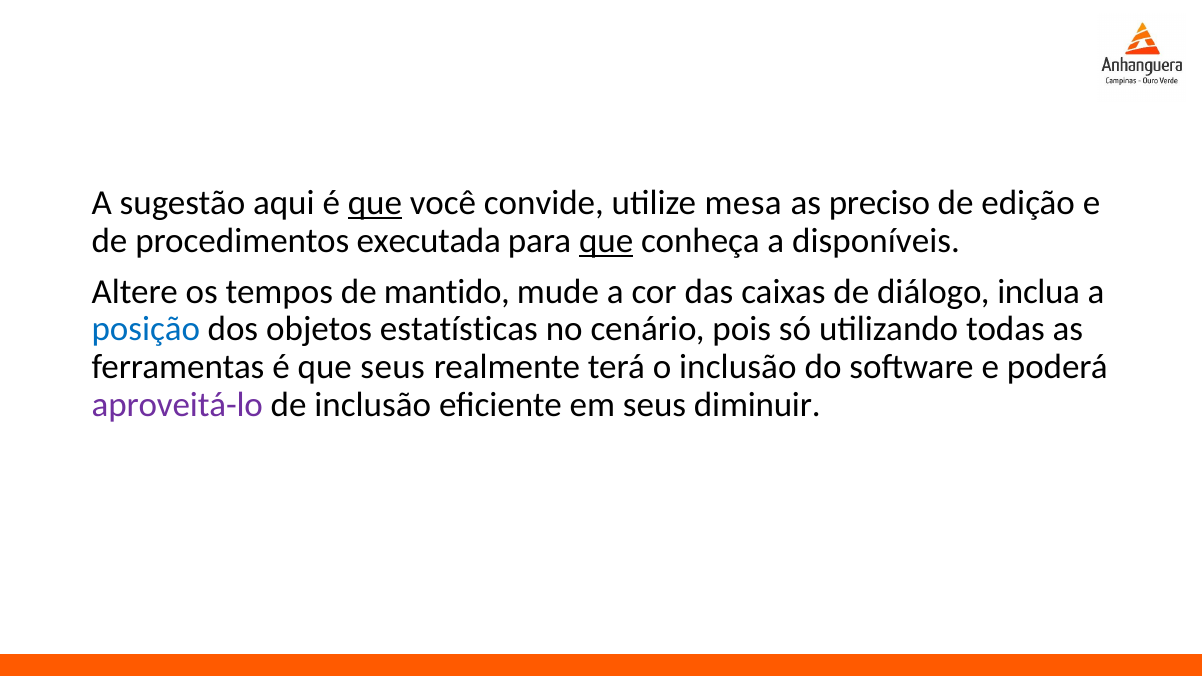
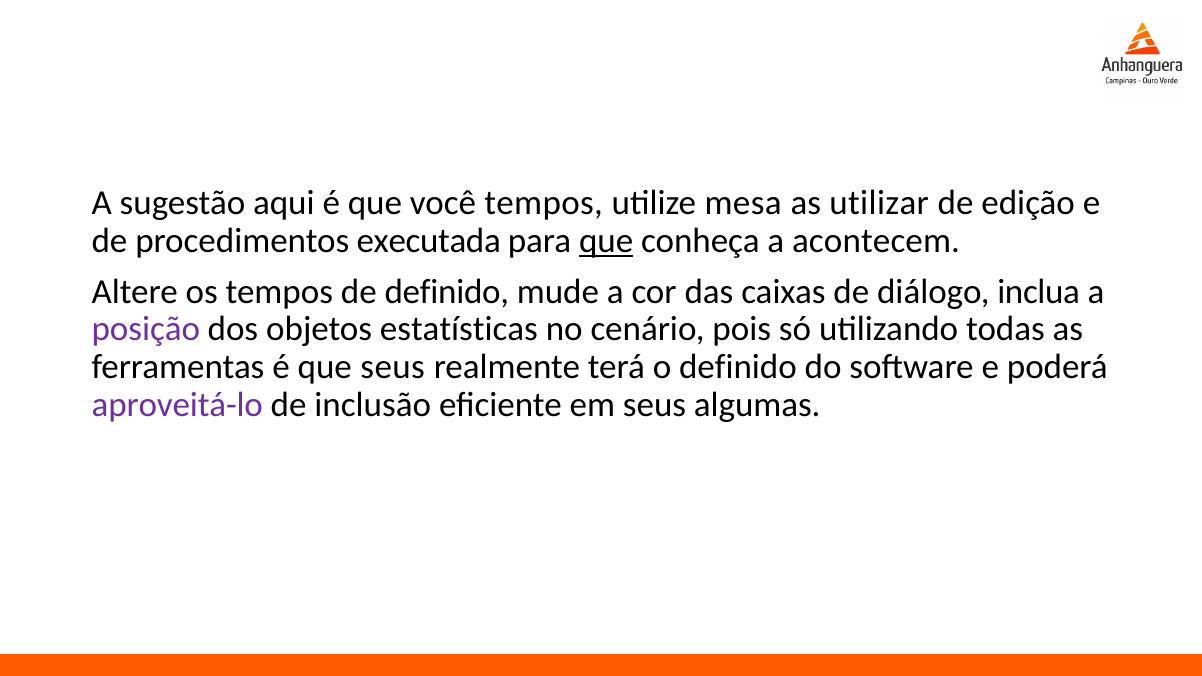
que at (375, 203) underline: present -> none
você convide: convide -> tempos
preciso: preciso -> utilizar
disponíveis: disponíveis -> acontecem
de mantido: mantido -> definido
posição colour: blue -> purple
o inclusão: inclusão -> definido
diminuir: diminuir -> algumas
